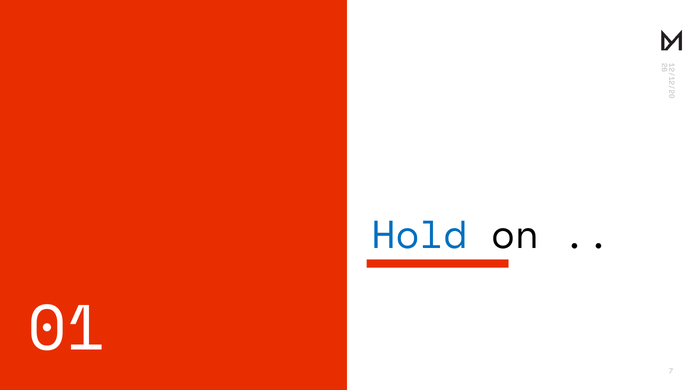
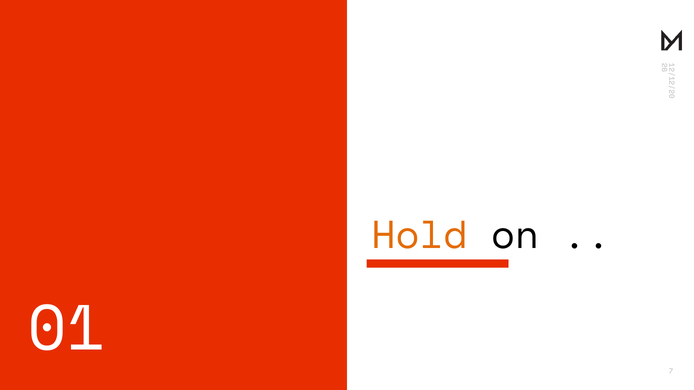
Hold colour: blue -> orange
